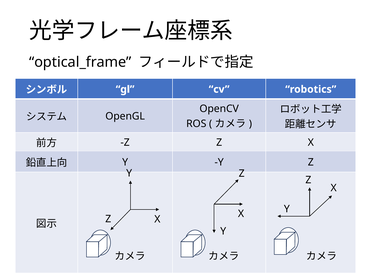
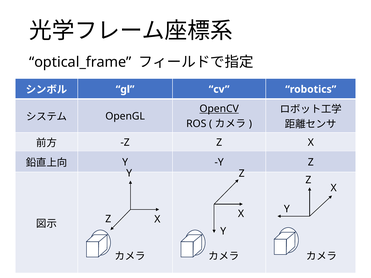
OpenCV underline: none -> present
